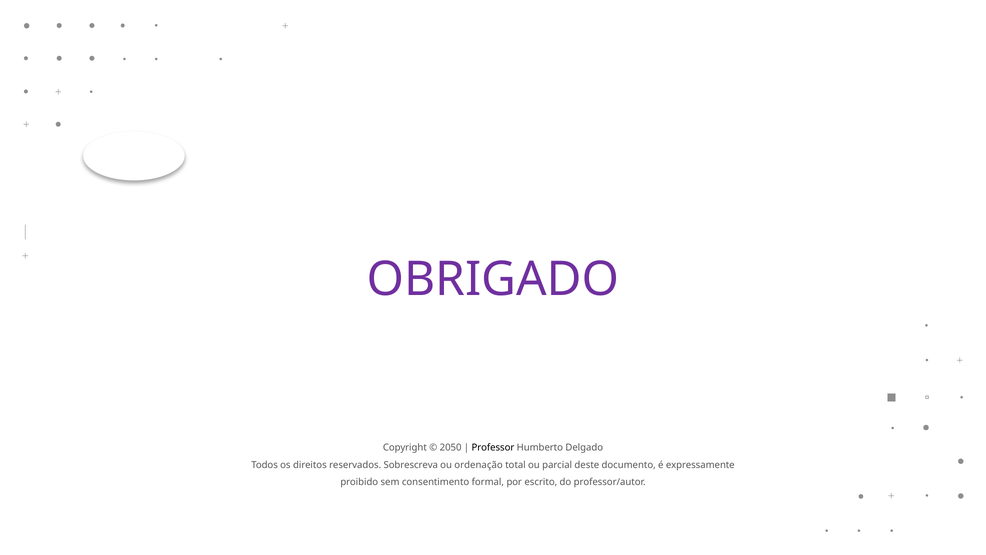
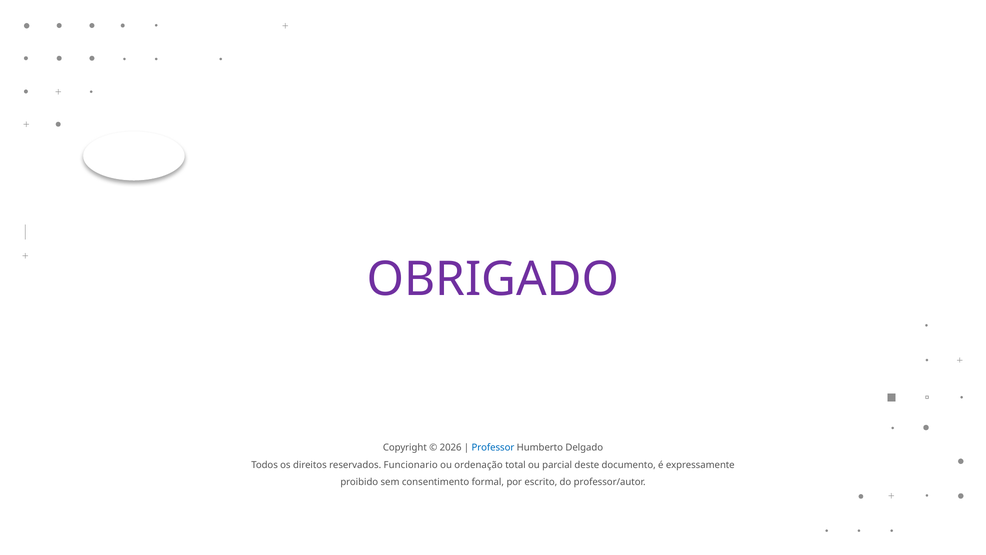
2050: 2050 -> 2026
Professor colour: black -> blue
Sobrescreva: Sobrescreva -> Funcionario
